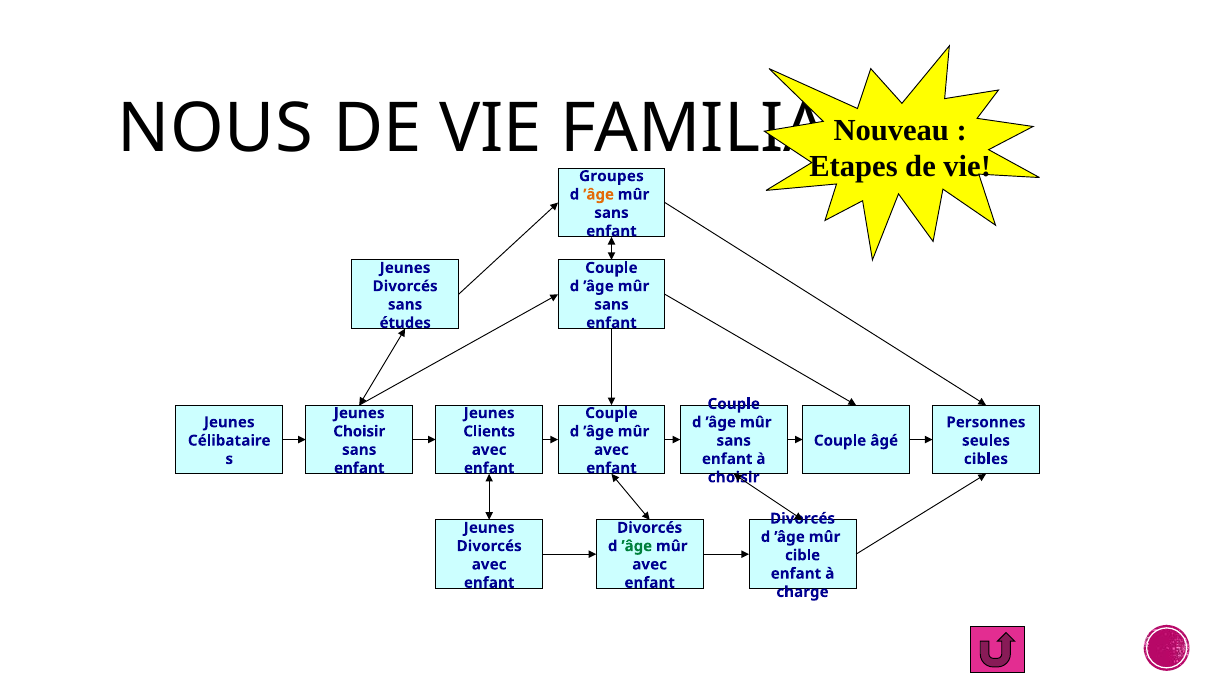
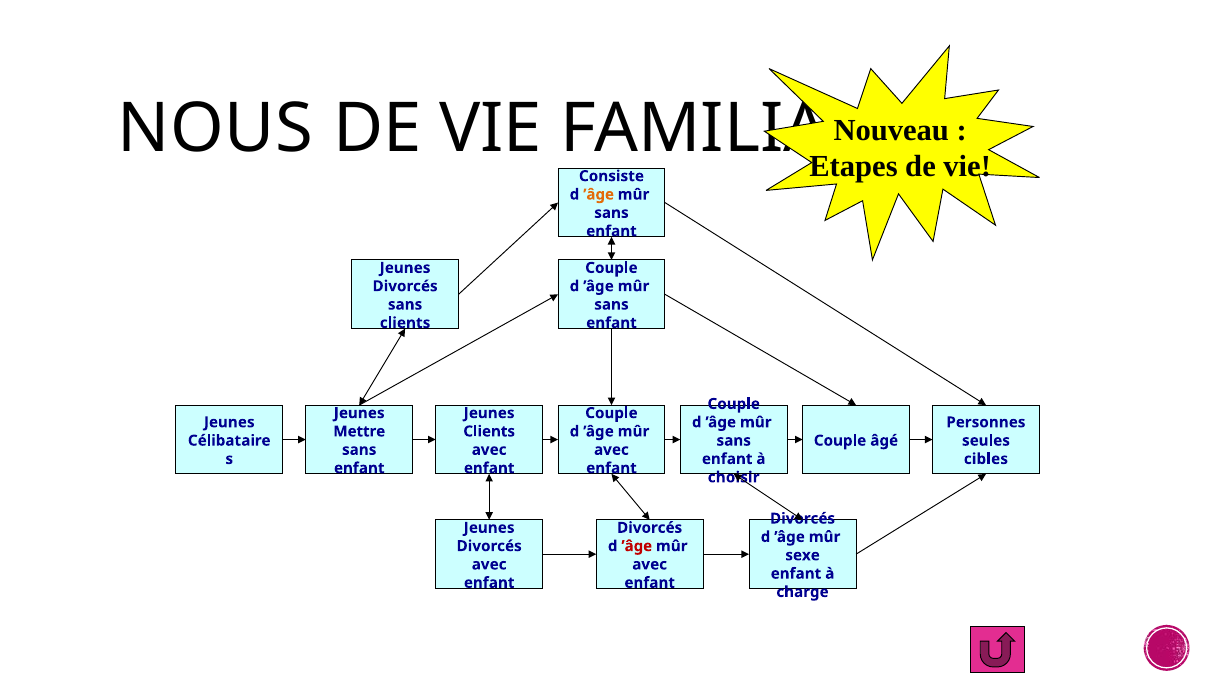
Groupes: Groupes -> Consiste
études at (405, 323): études -> clients
Choisir at (359, 431): Choisir -> Mettre
’âge at (637, 546) colour: green -> red
cible: cible -> sexe
